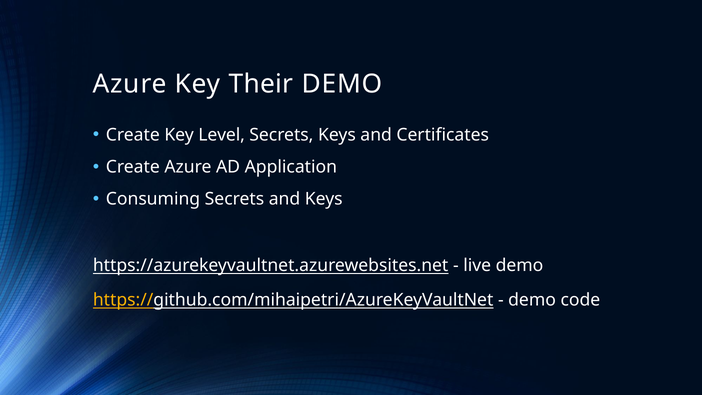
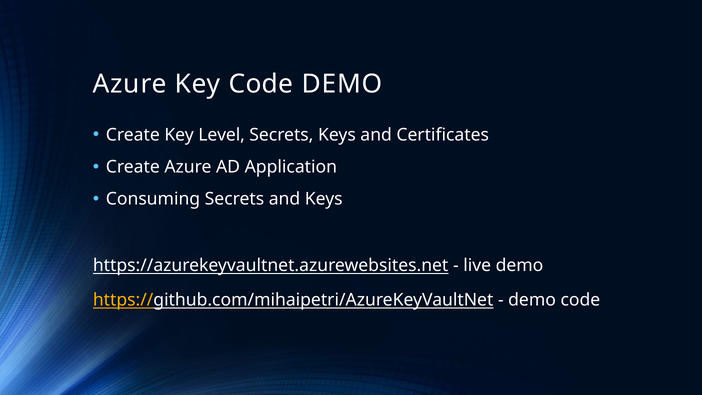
Key Their: Their -> Code
